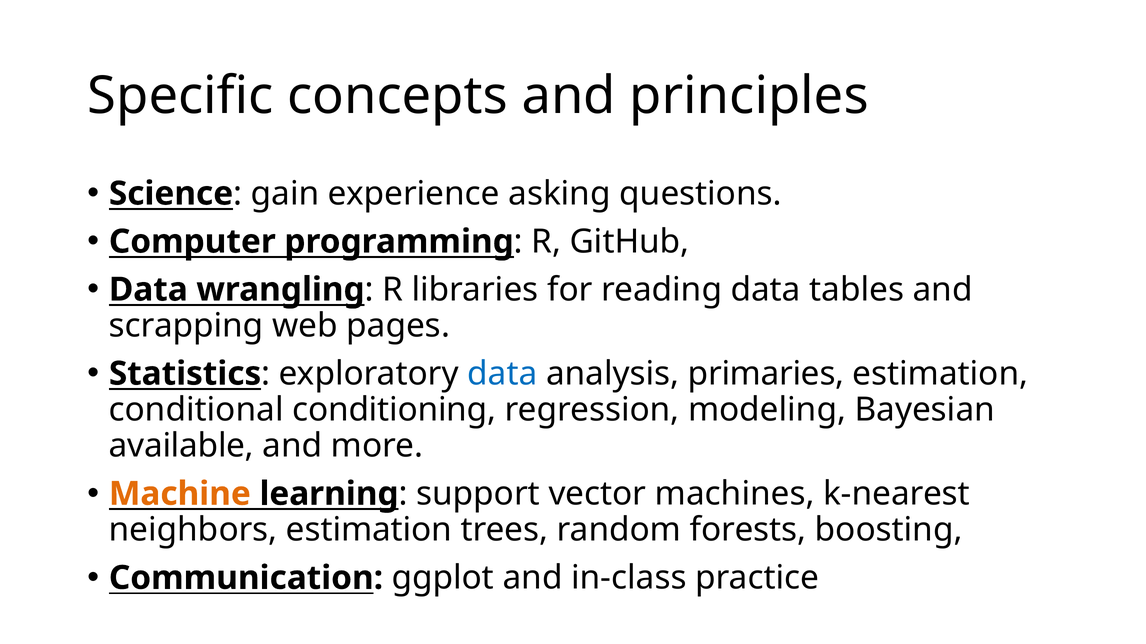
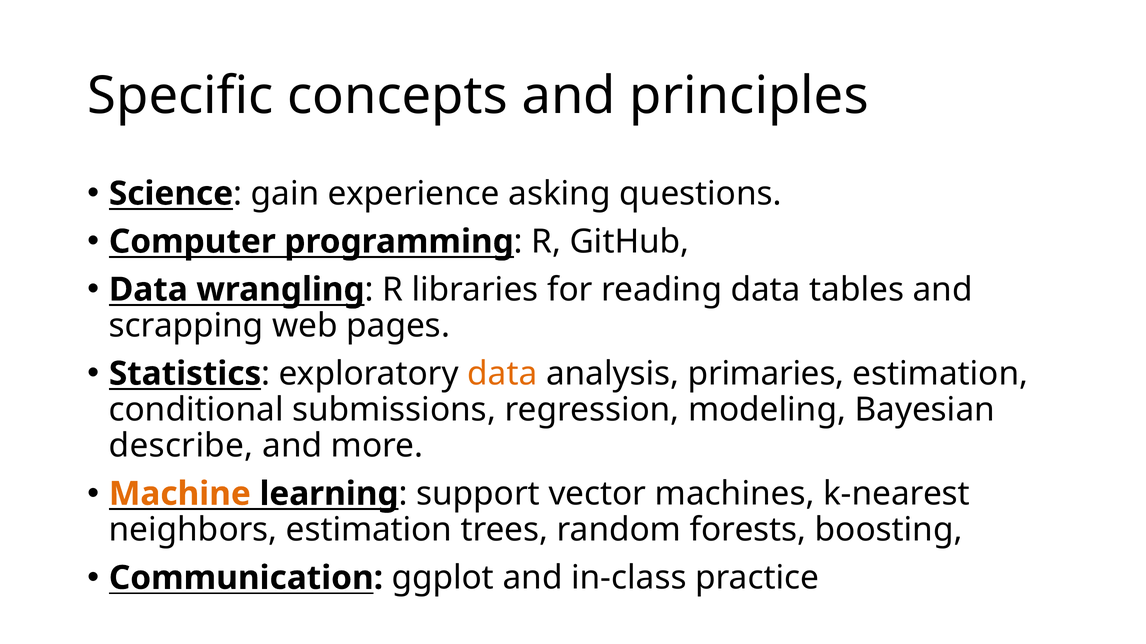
data at (502, 374) colour: blue -> orange
conditioning: conditioning -> submissions
available: available -> describe
